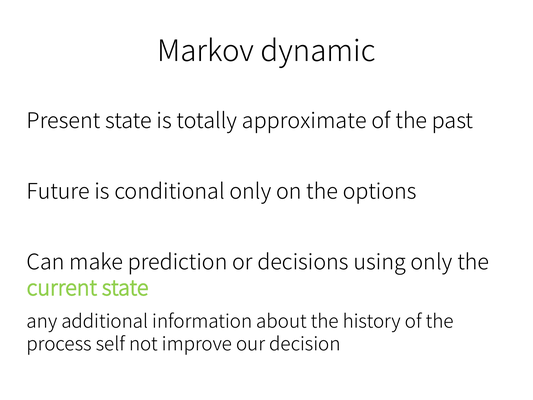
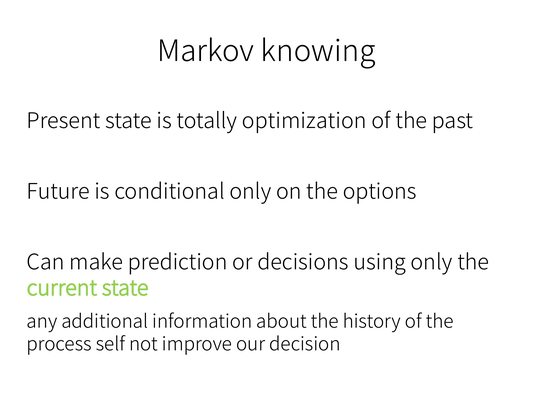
dynamic: dynamic -> knowing
approximate: approximate -> optimization
